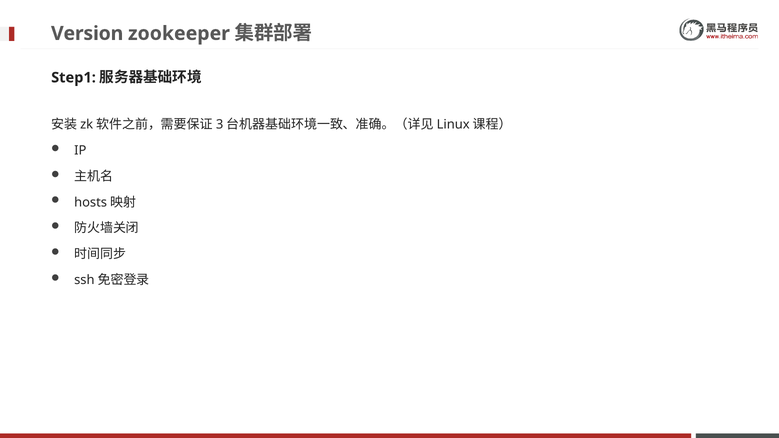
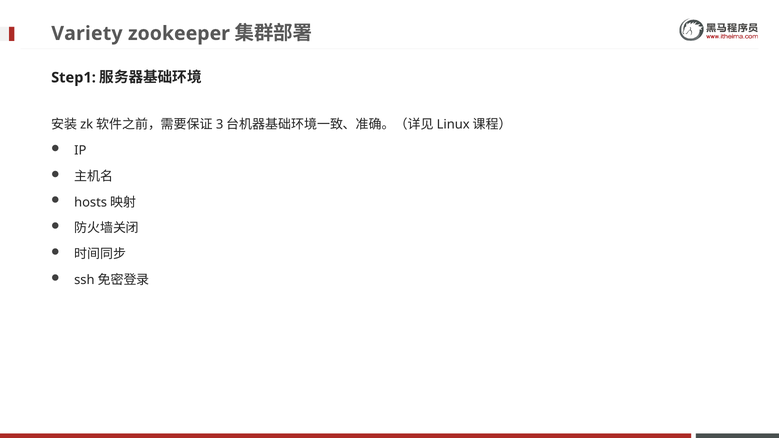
Version: Version -> Variety
